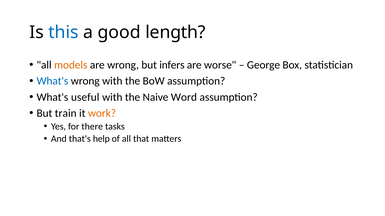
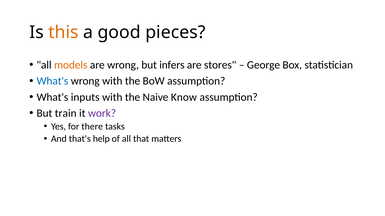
this colour: blue -> orange
length: length -> pieces
worse: worse -> stores
useful: useful -> inputs
Word: Word -> Know
work colour: orange -> purple
